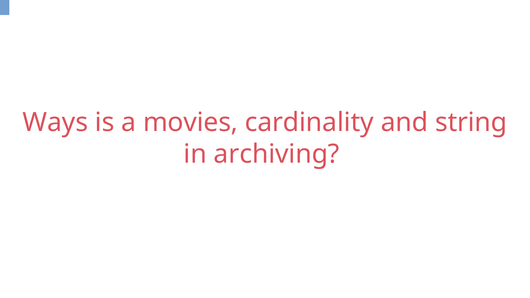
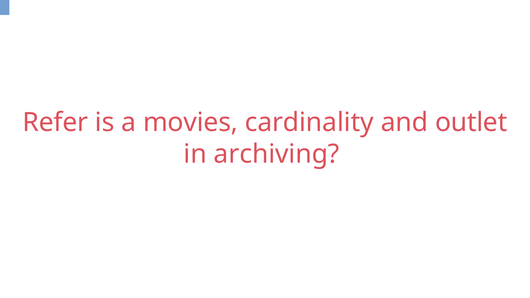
Ways: Ways -> Refer
string: string -> outlet
